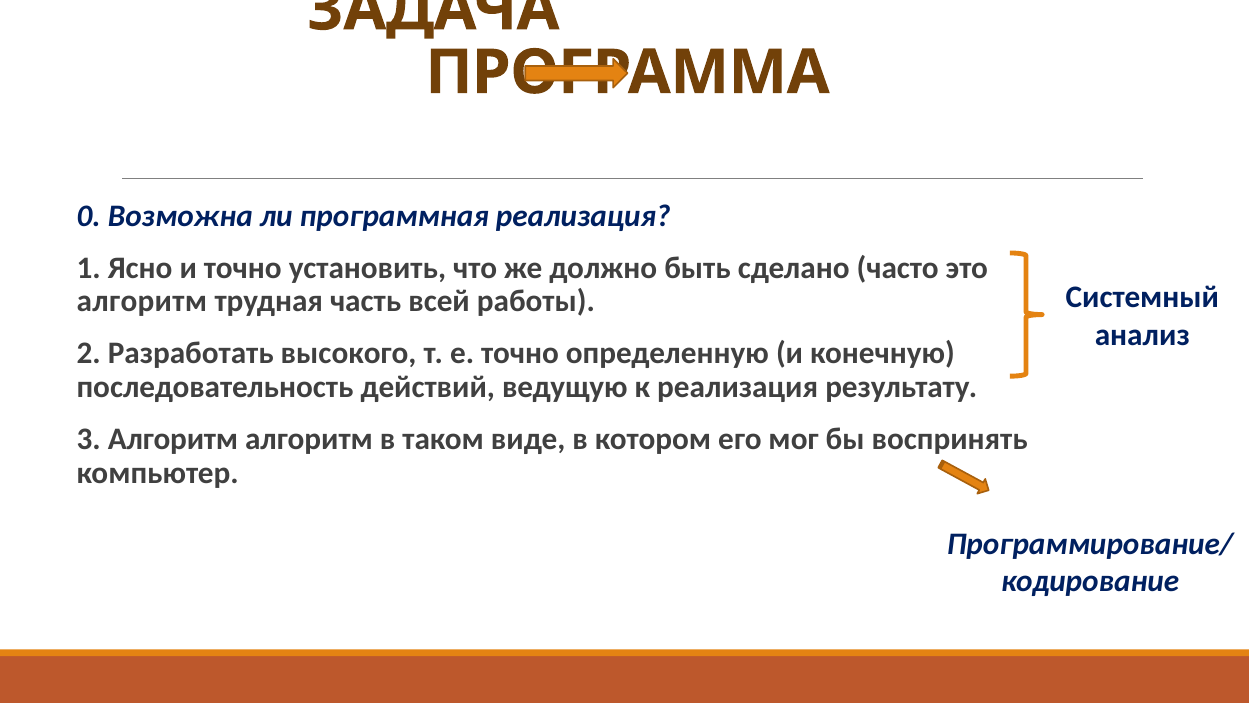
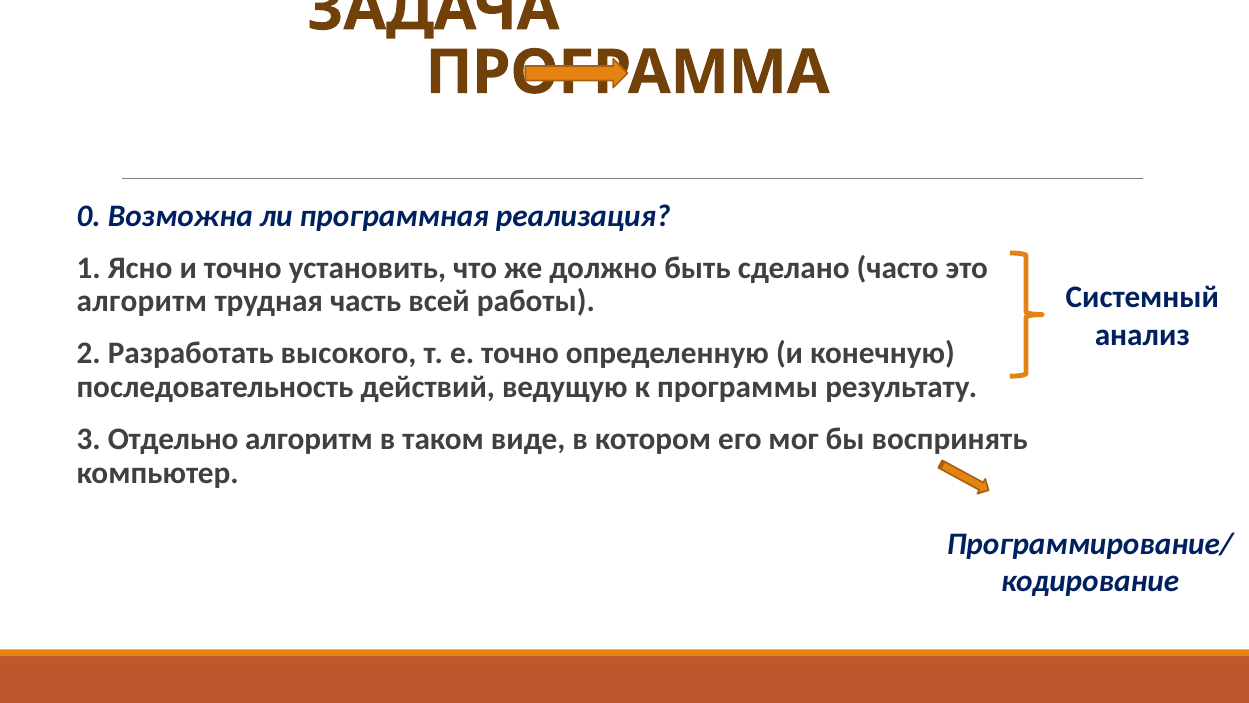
к реализация: реализация -> программы
3 Алгоритм: Алгоритм -> Отдельно
